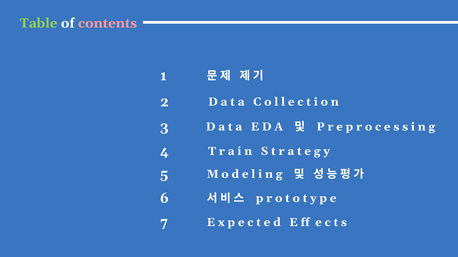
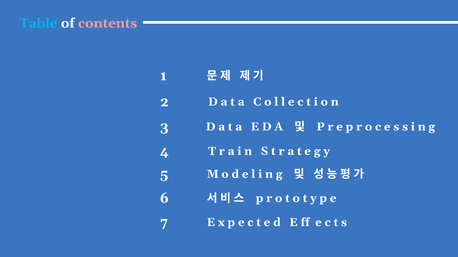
Table colour: light green -> light blue
